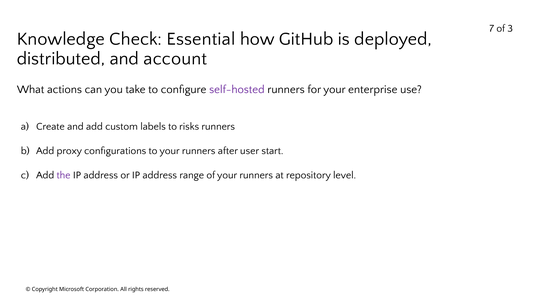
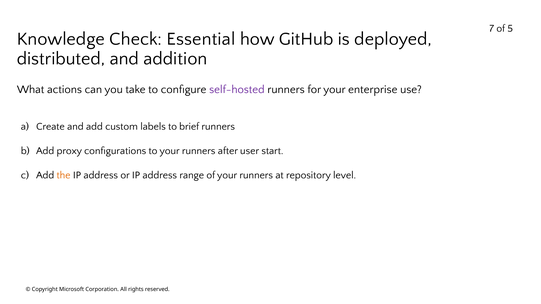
3: 3 -> 5
account: account -> addition
risks: risks -> brief
the colour: purple -> orange
